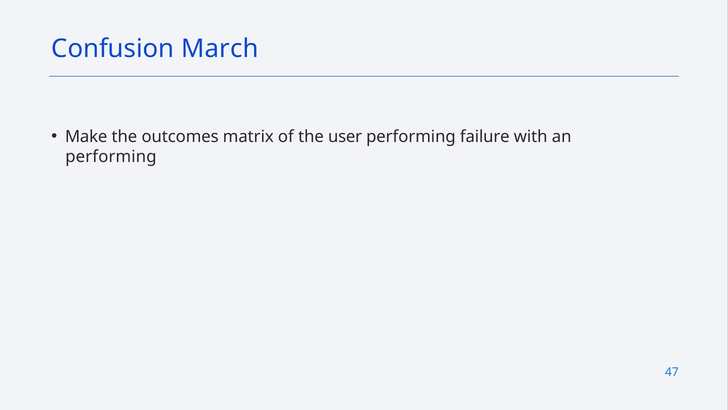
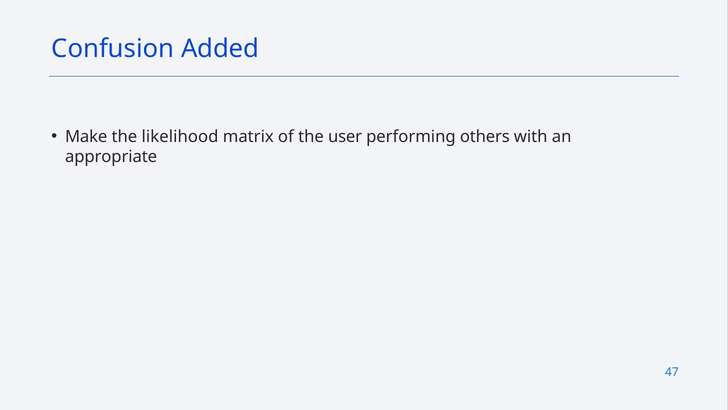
March: March -> Added
outcomes: outcomes -> likelihood
failure: failure -> others
performing at (111, 157): performing -> appropriate
